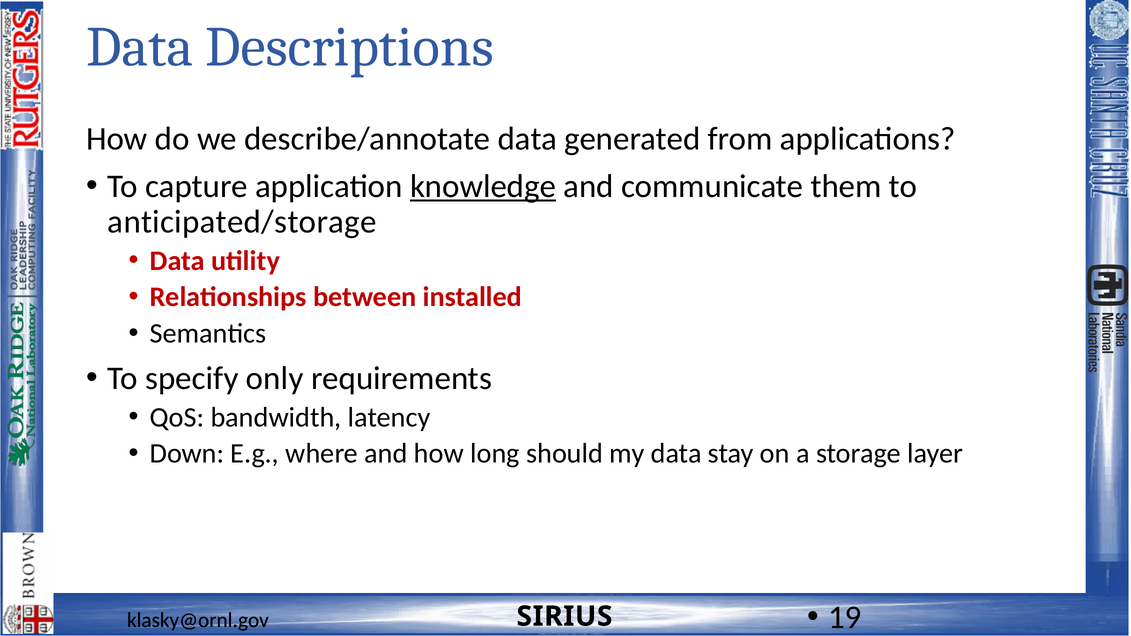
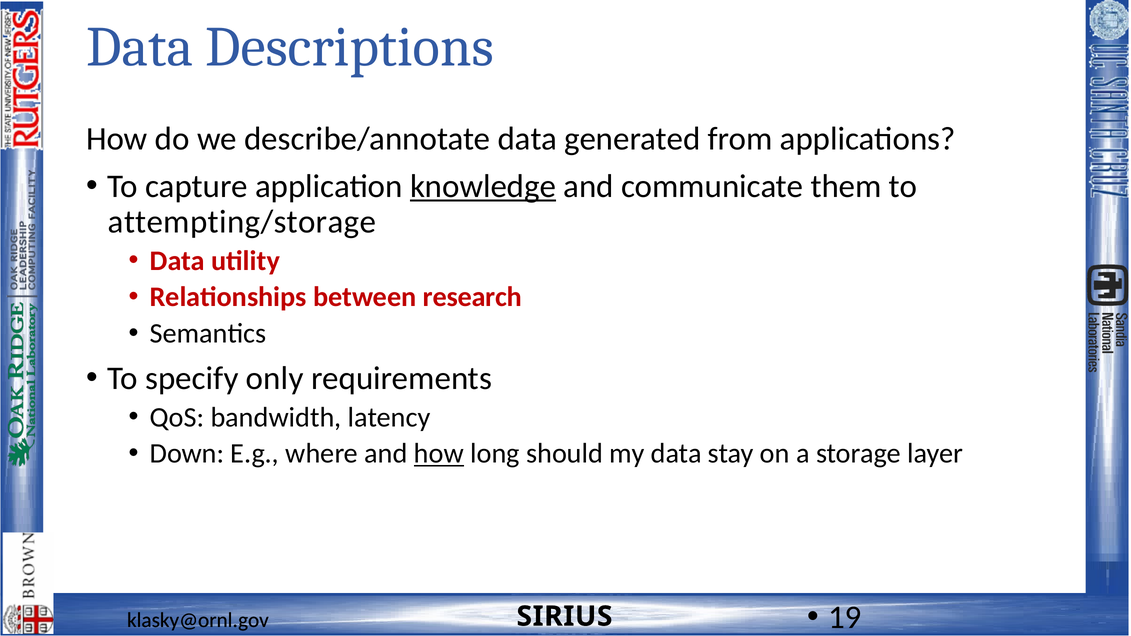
anticipated/storage: anticipated/storage -> attempting/storage
installed: installed -> research
how at (439, 454) underline: none -> present
